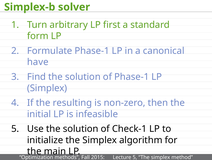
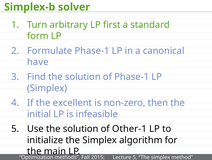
resulting: resulting -> excellent
Check-1: Check-1 -> Other-1
